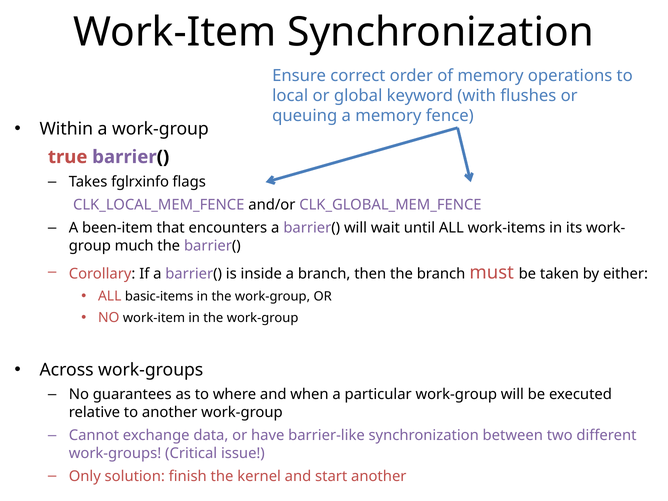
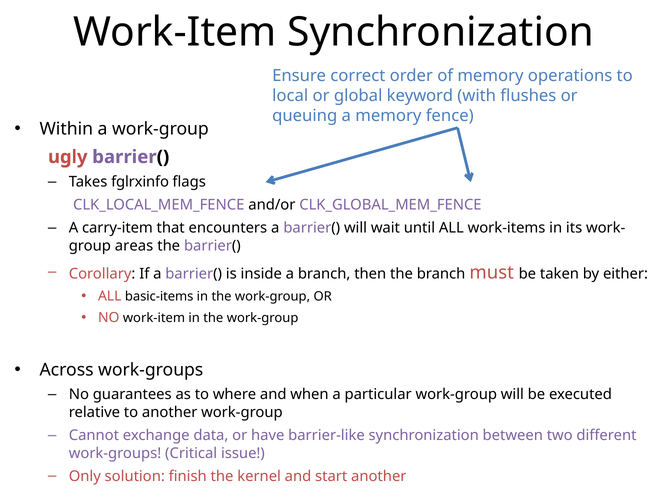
true: true -> ugly
been-item: been-item -> carry-item
much: much -> areas
